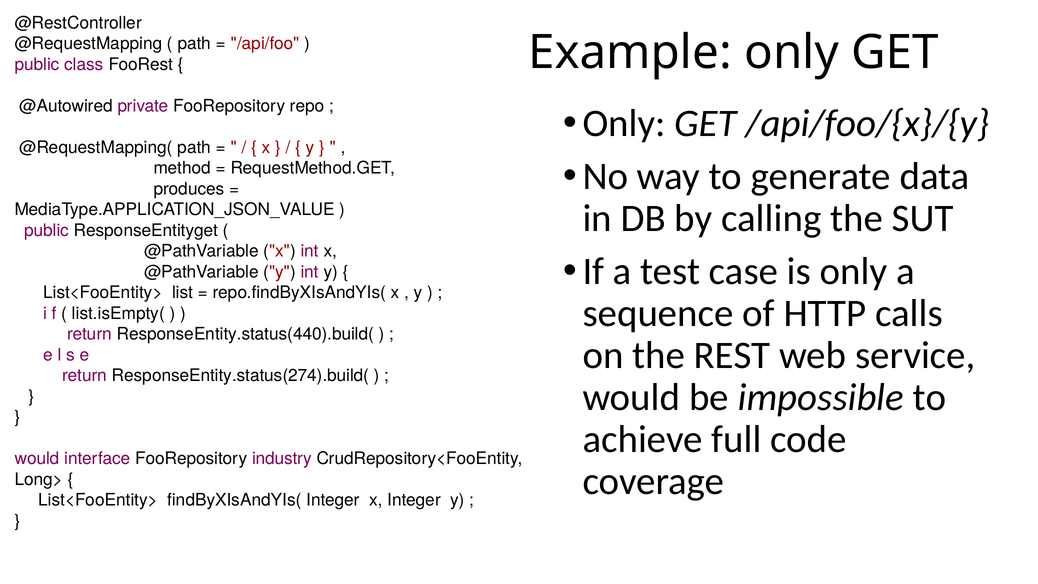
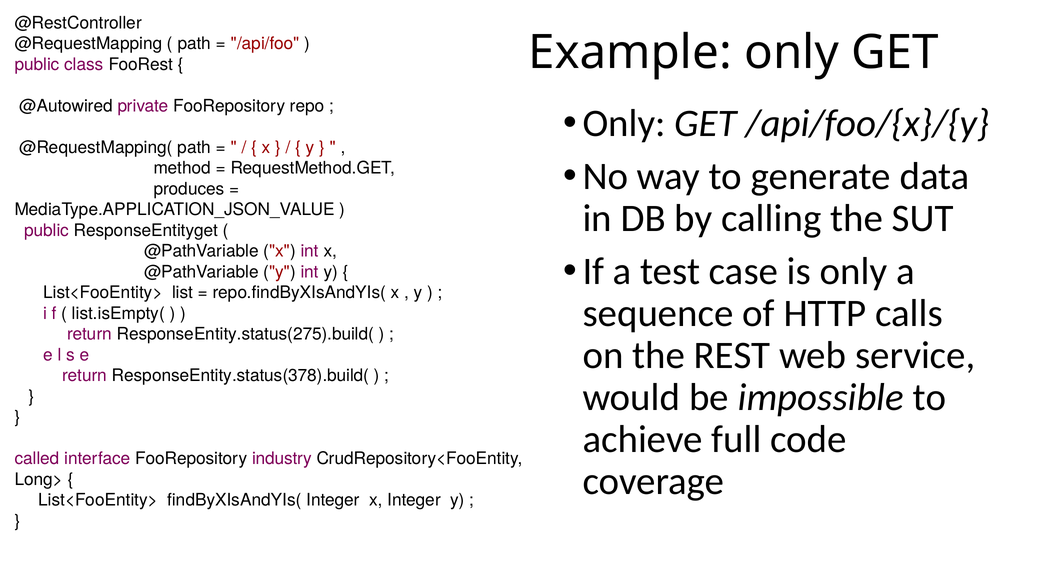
ResponseEntity.status(440).build(: ResponseEntity.status(440).build( -> ResponseEntity.status(275).build(
ResponseEntity.status(274).build(: ResponseEntity.status(274).build( -> ResponseEntity.status(378).build(
would at (37, 459): would -> called
